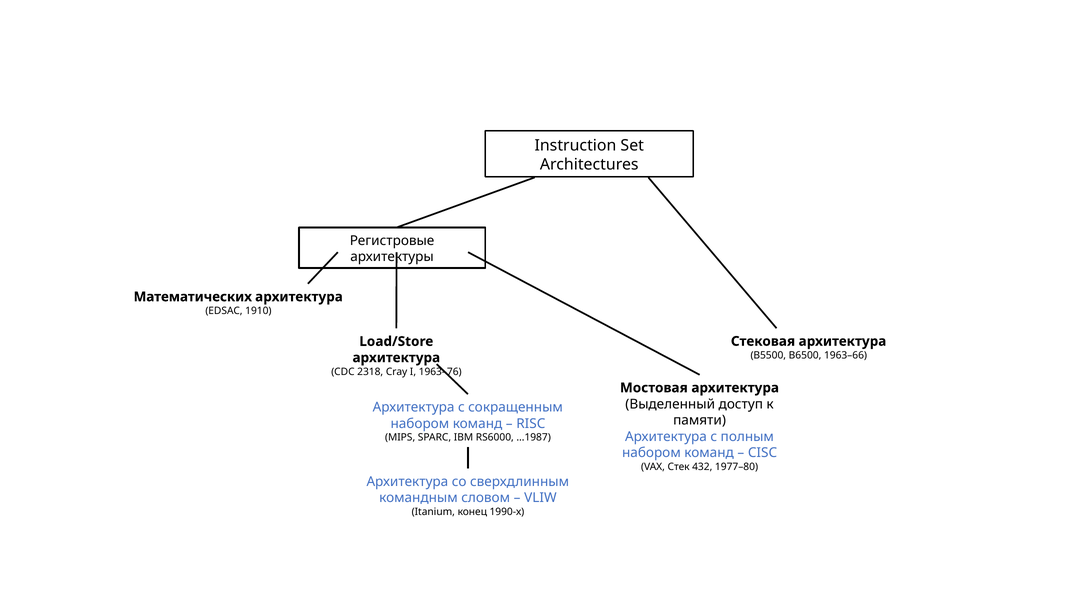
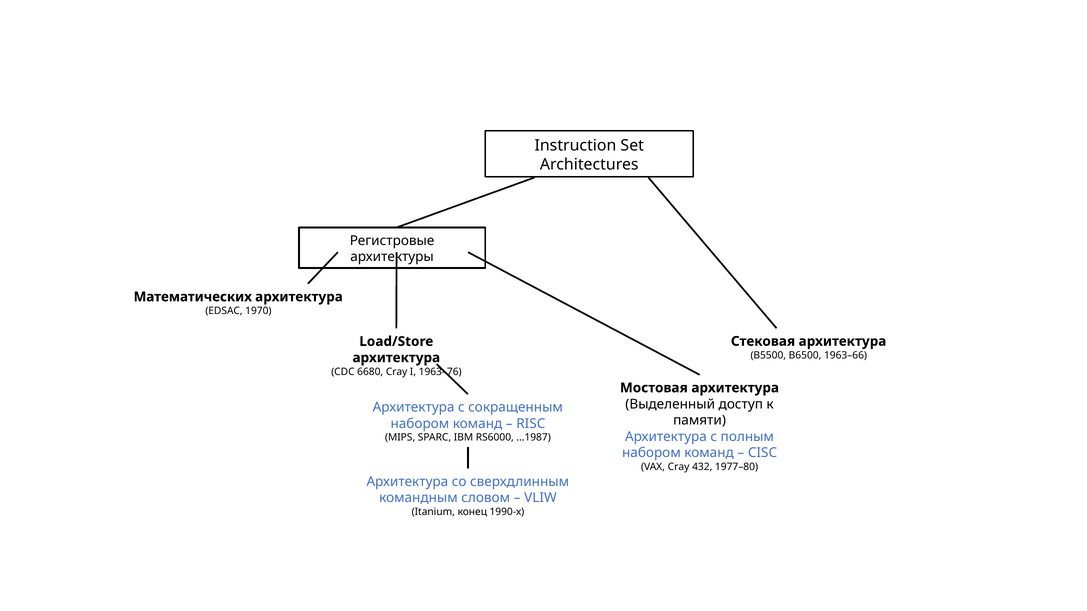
1910: 1910 -> 1970
2318: 2318 -> 6680
VAX Стек: Стек -> Cray
